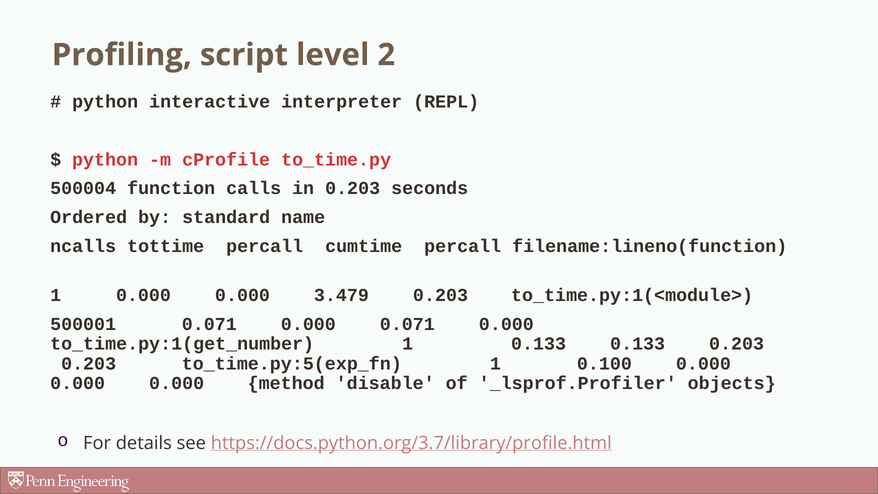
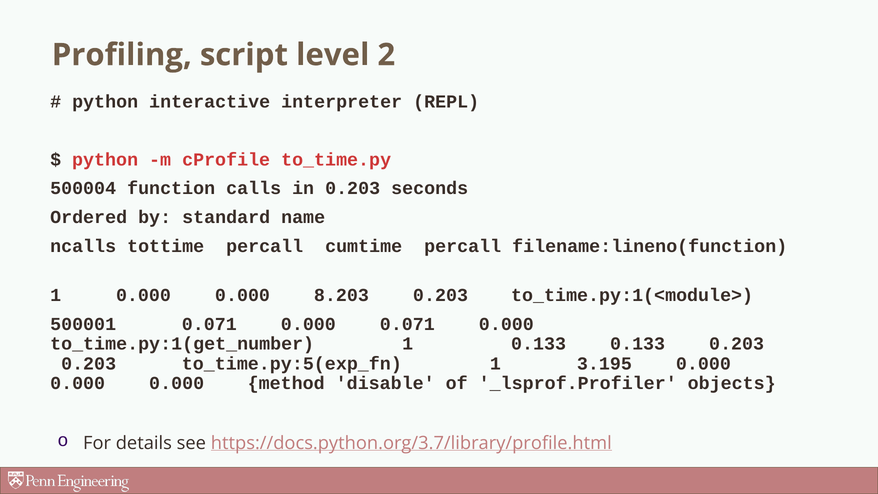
3.479: 3.479 -> 8.203
0.100: 0.100 -> 3.195
